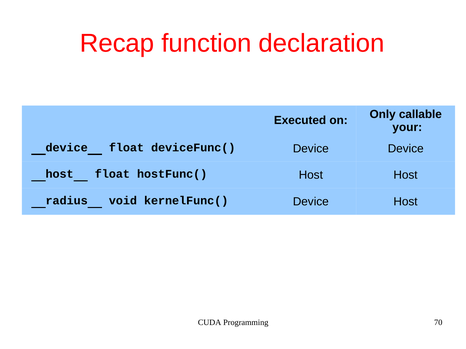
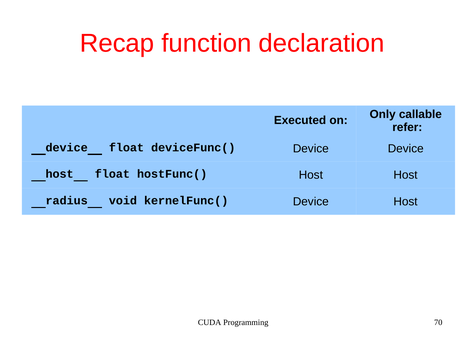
your: your -> refer
